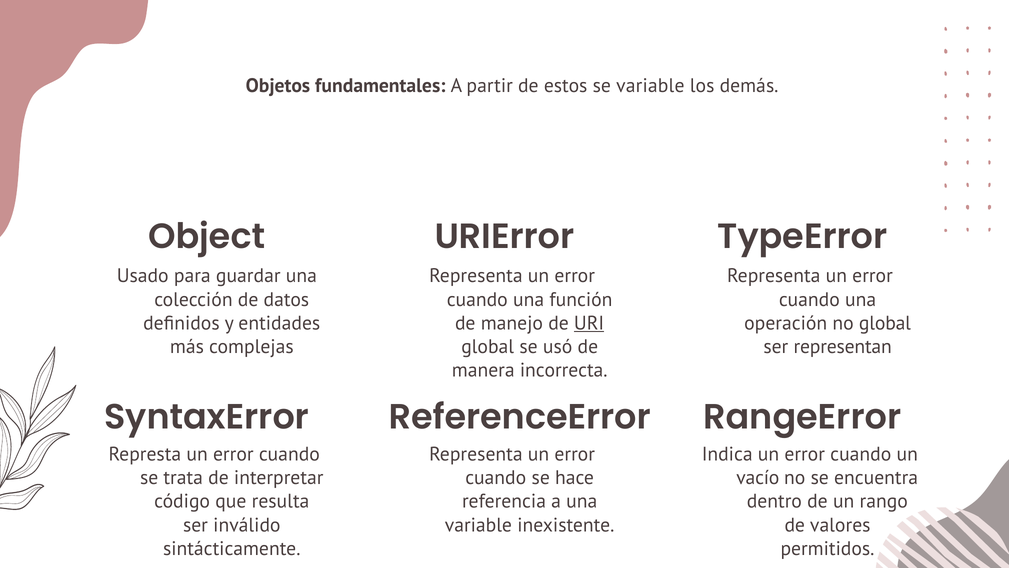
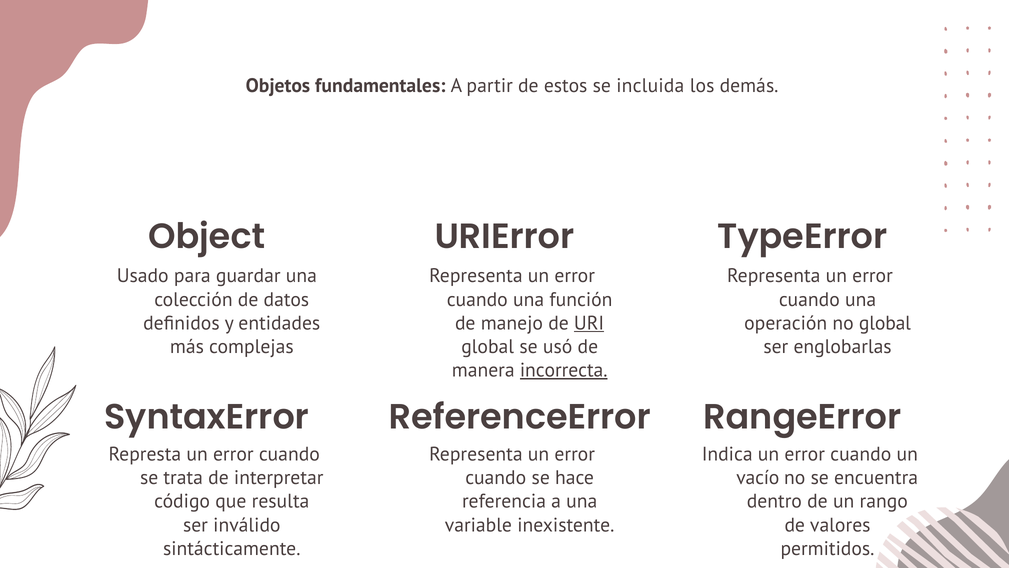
se variable: variable -> incluida
representan: representan -> englobarlas
incorrecta underline: none -> present
